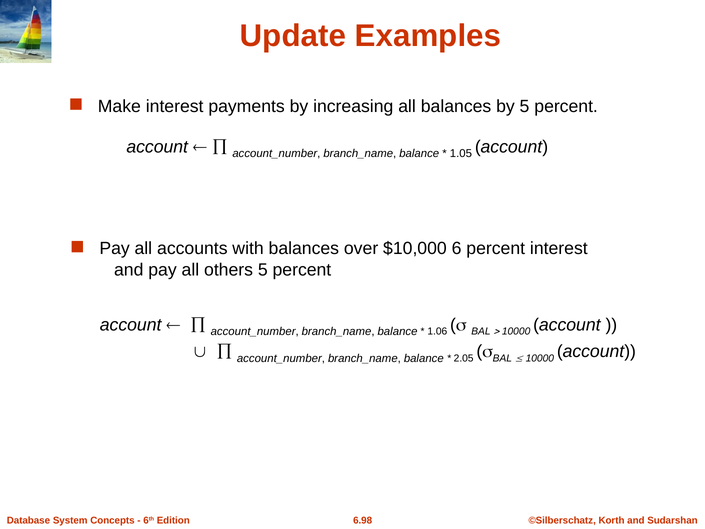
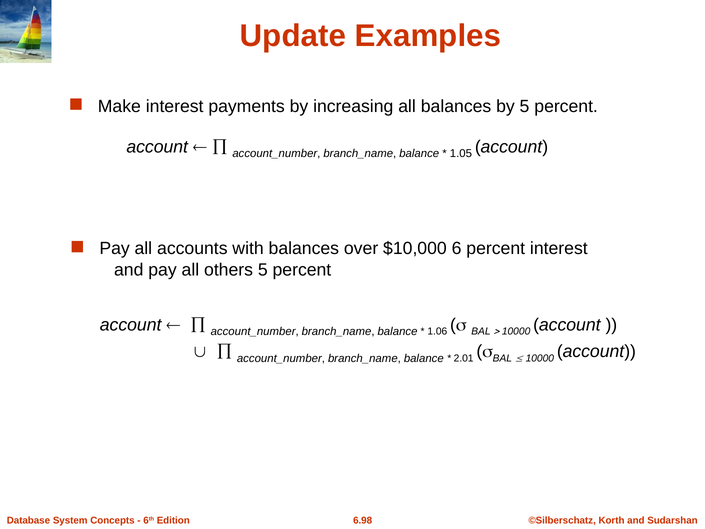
2.05: 2.05 -> 2.01
